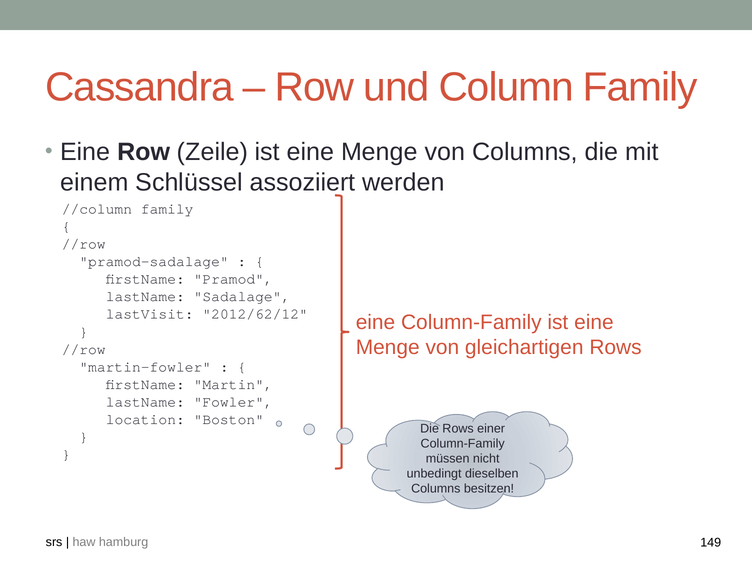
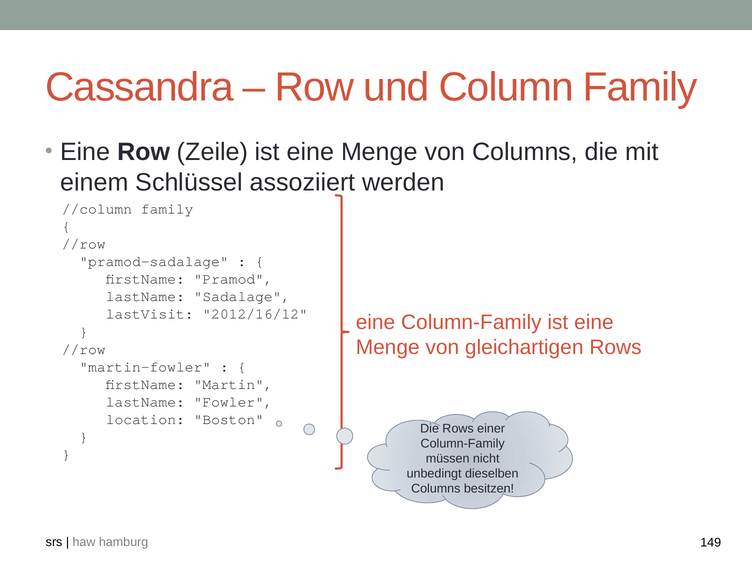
2012/62/12: 2012/62/12 -> 2012/16/12
